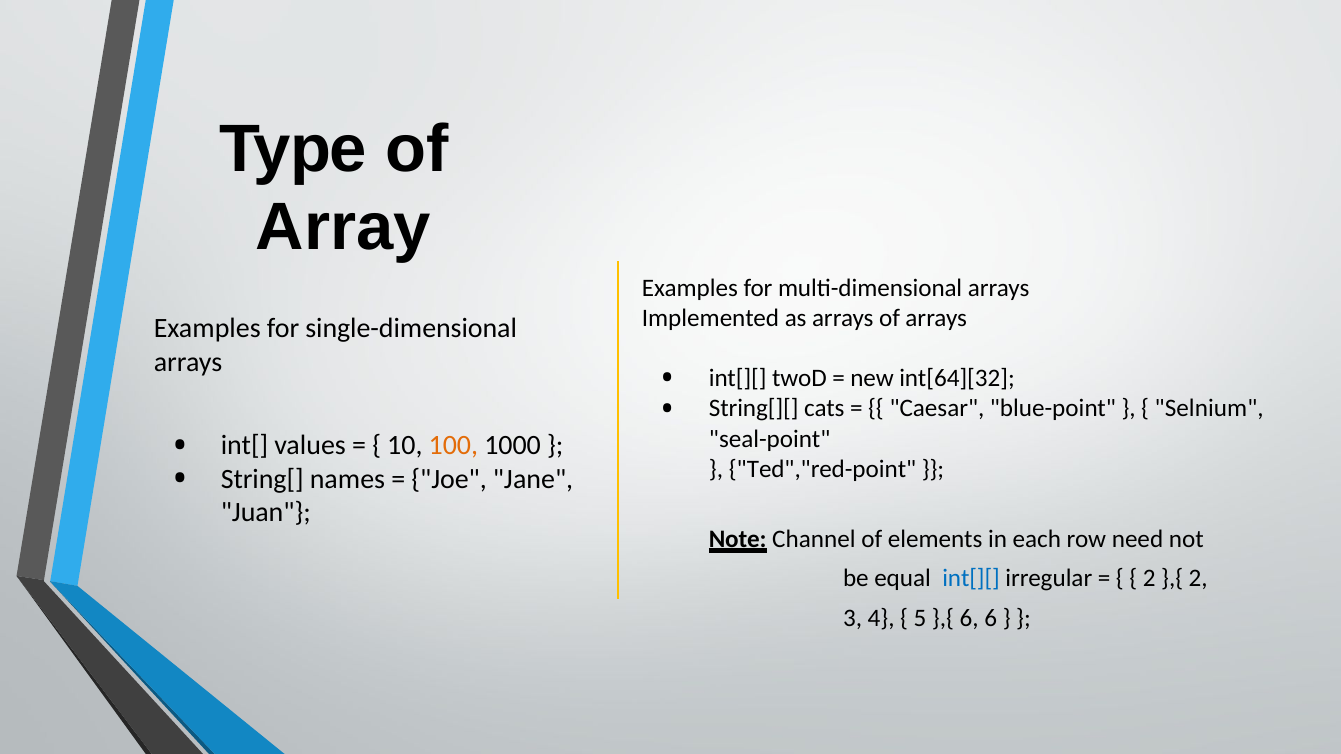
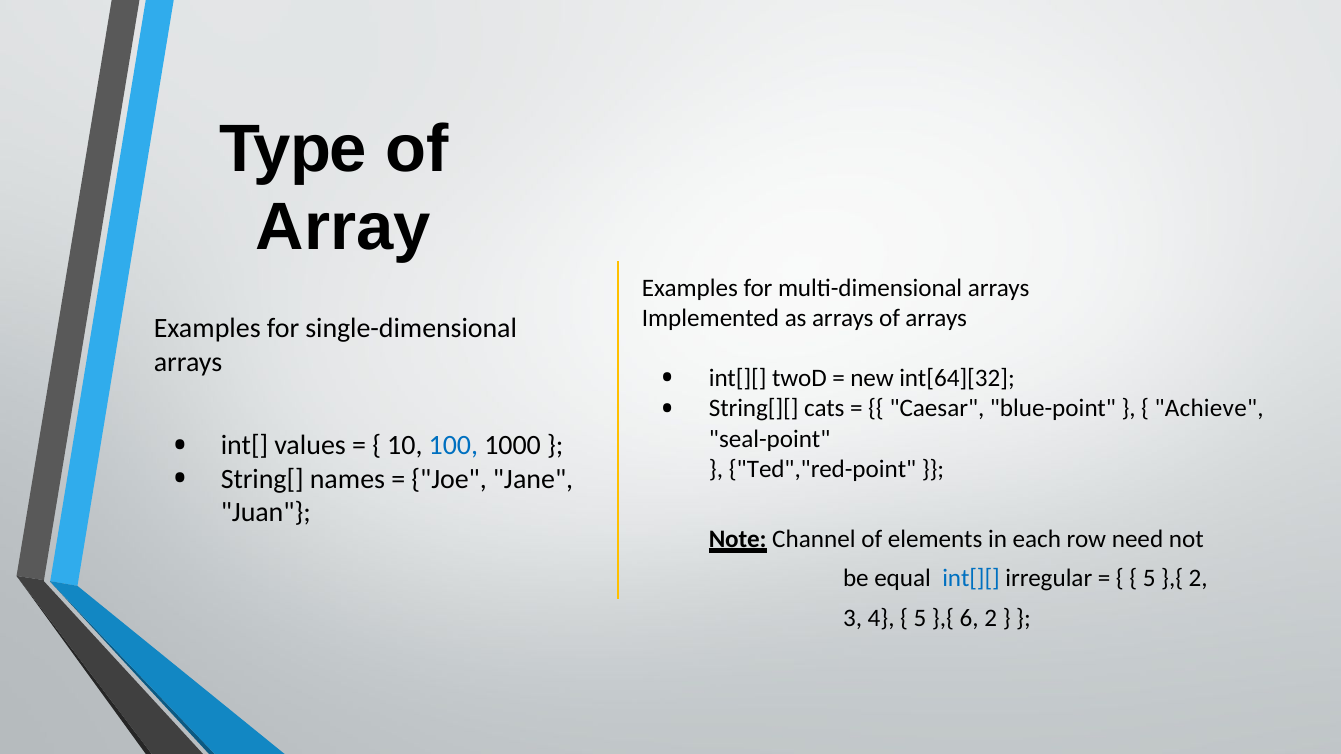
Selnium: Selnium -> Achieve
100 colour: orange -> blue
2 at (1149, 579): 2 -> 5
6 6: 6 -> 2
